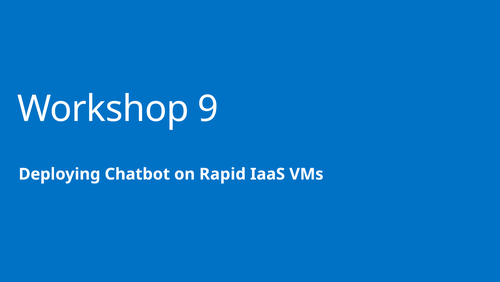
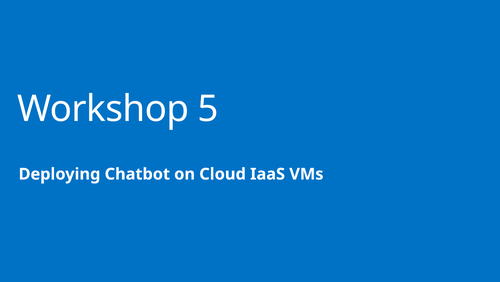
9: 9 -> 5
Rapid: Rapid -> Cloud
